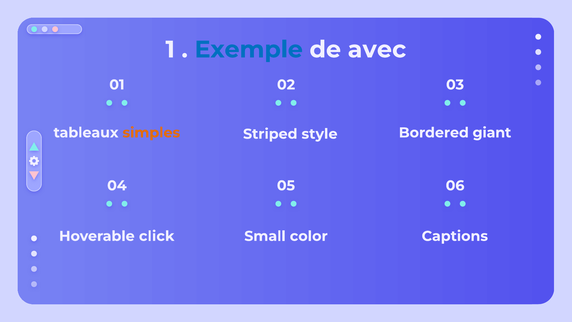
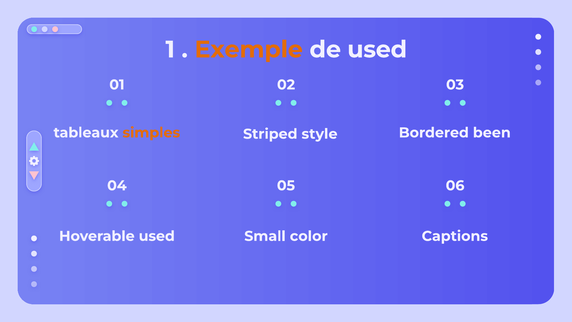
Exemple colour: blue -> orange
de avec: avec -> used
giant: giant -> been
Hoverable click: click -> used
